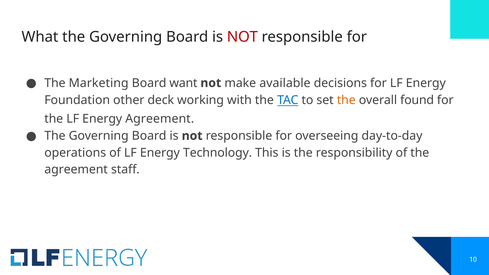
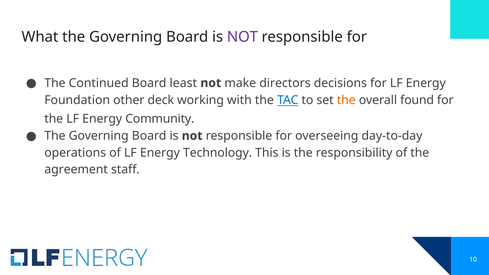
NOT at (242, 37) colour: red -> purple
Marketing: Marketing -> Continued
want: want -> least
available: available -> directors
Energy Agreement: Agreement -> Community
